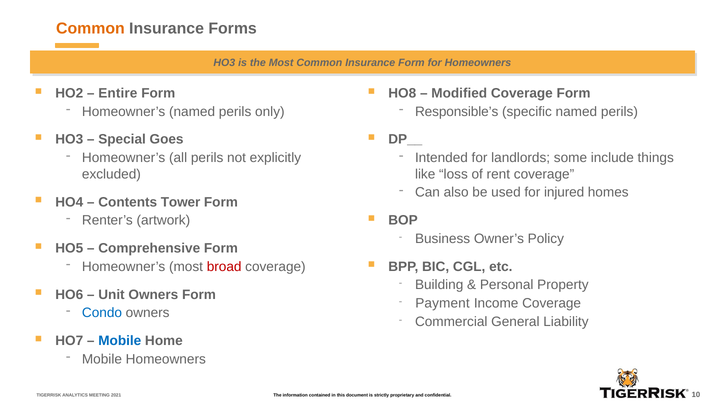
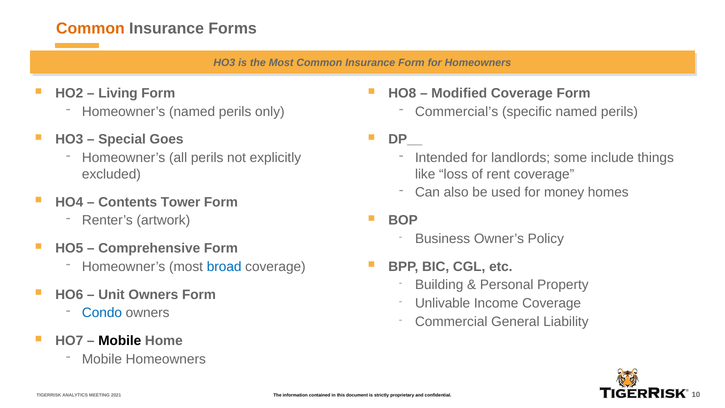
Entire: Entire -> Living
Responsible’s: Responsible’s -> Commercial’s
injured: injured -> money
broad colour: red -> blue
Payment: Payment -> Unlivable
Mobile at (120, 341) colour: blue -> black
